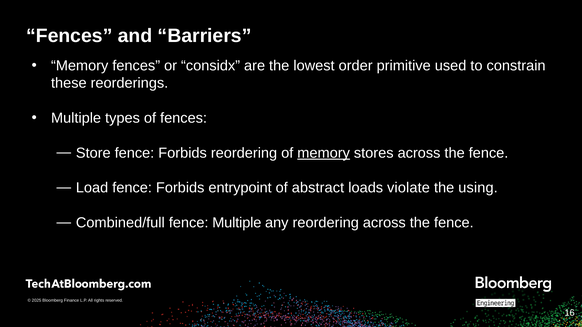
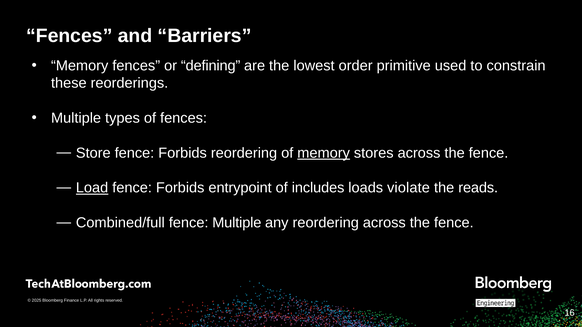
considx: considx -> defining
Load underline: none -> present
abstract: abstract -> includes
using: using -> reads
